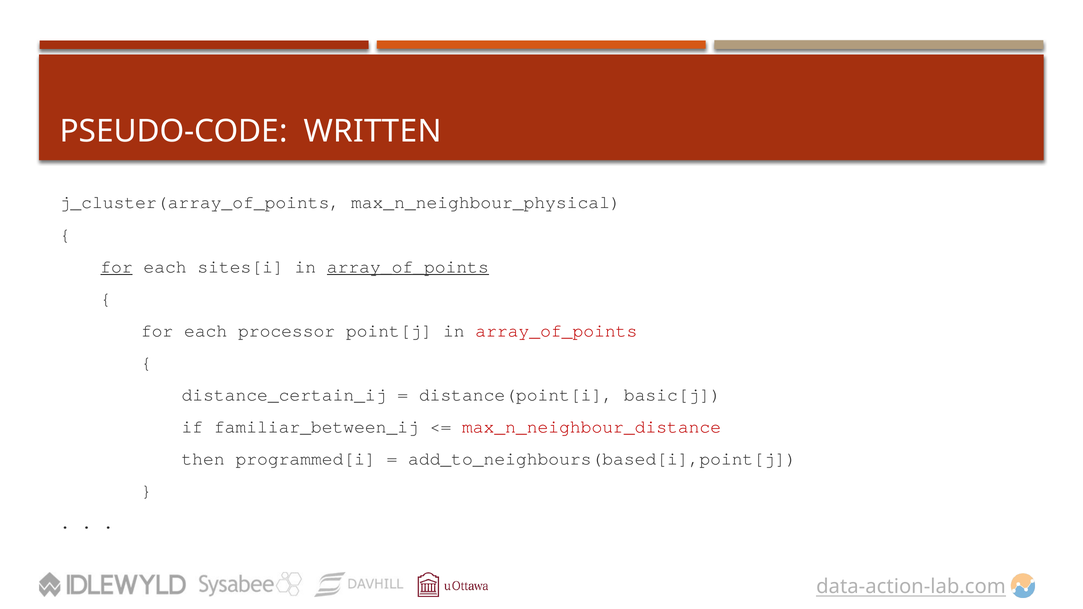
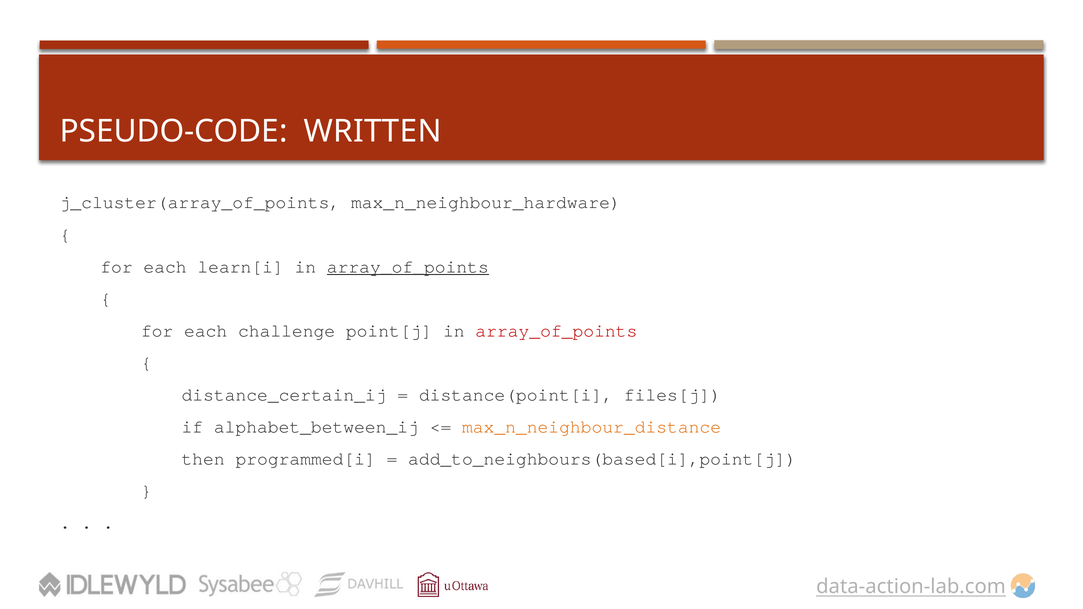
max_n_neighbour_physical: max_n_neighbour_physical -> max_n_neighbour_hardware
for at (117, 267) underline: present -> none
sites[i: sites[i -> learn[i
processor: processor -> challenge
basic[j: basic[j -> files[j
familiar_between_ij: familiar_between_ij -> alphabet_between_ij
max_n_neighbour_distance colour: red -> orange
